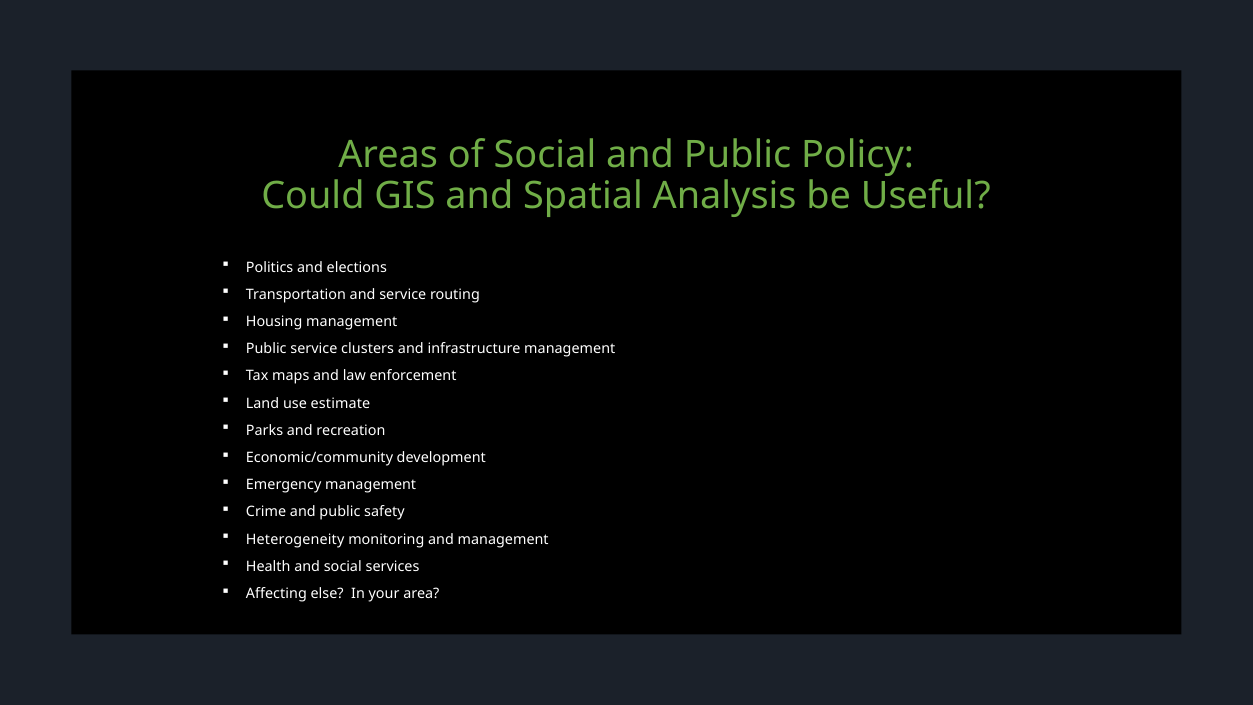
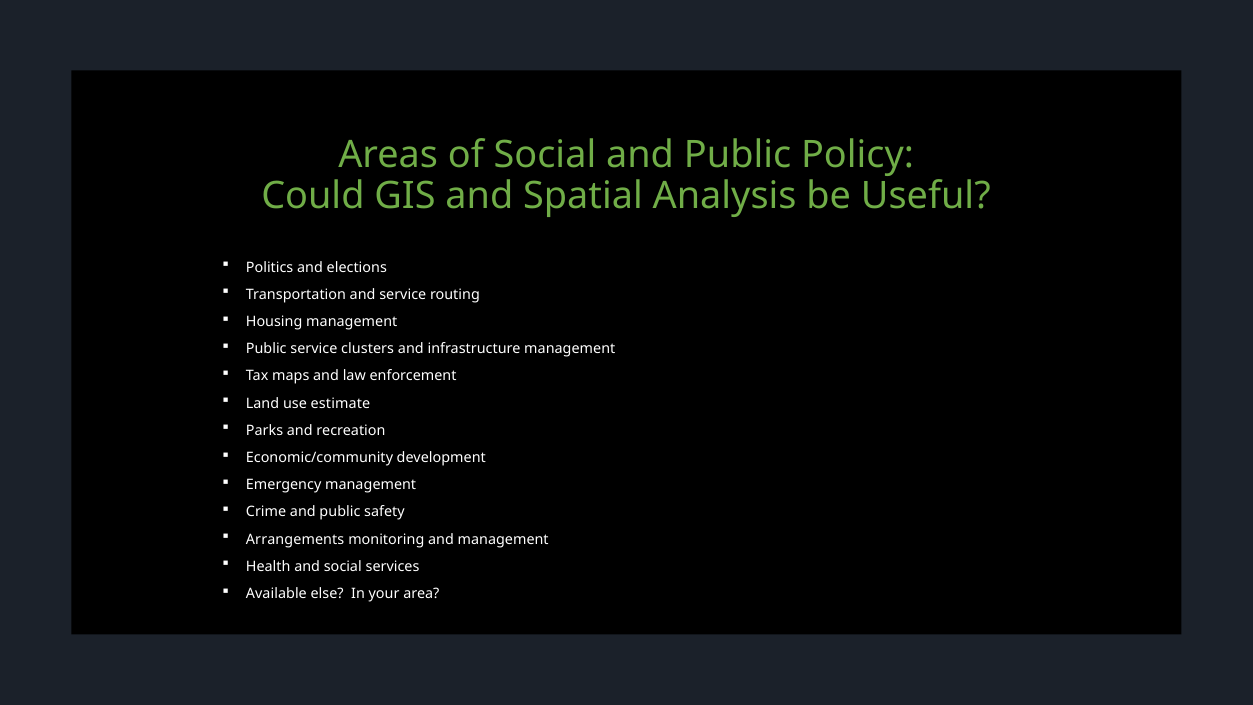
Heterogeneity: Heterogeneity -> Arrangements
Affecting: Affecting -> Available
